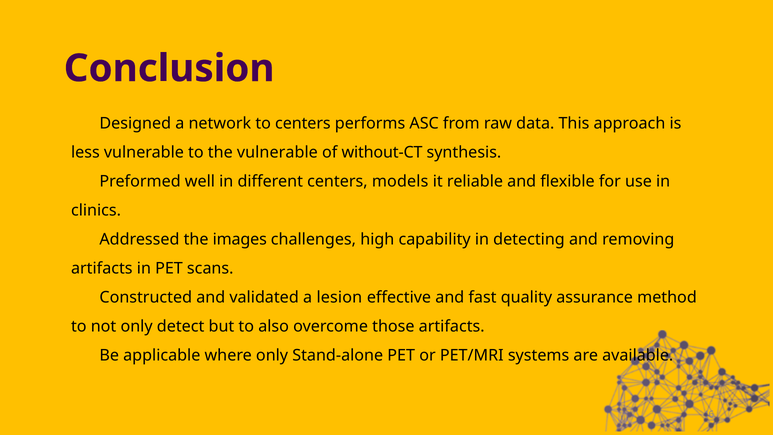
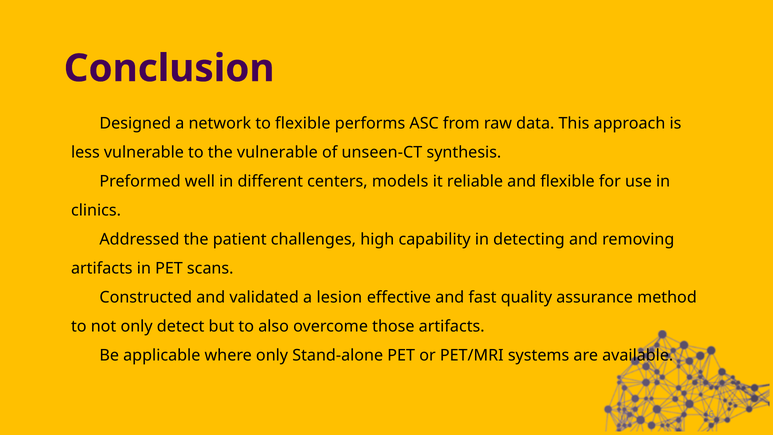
to centers: centers -> flexible
without-CT: without-CT -> unseen-CT
images: images -> patient
